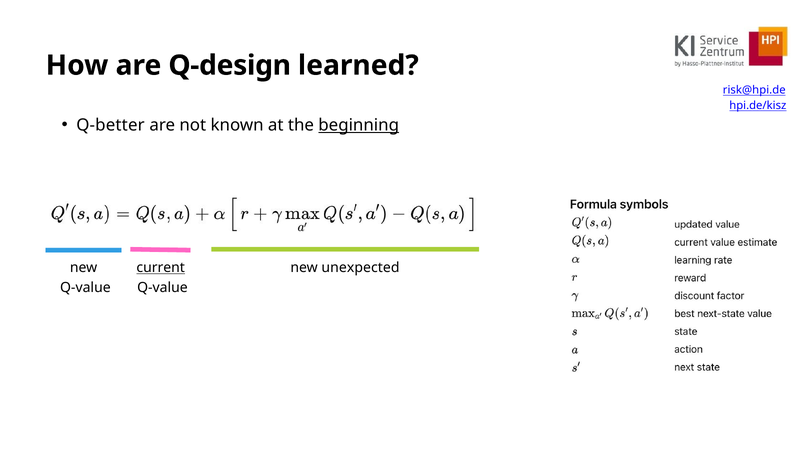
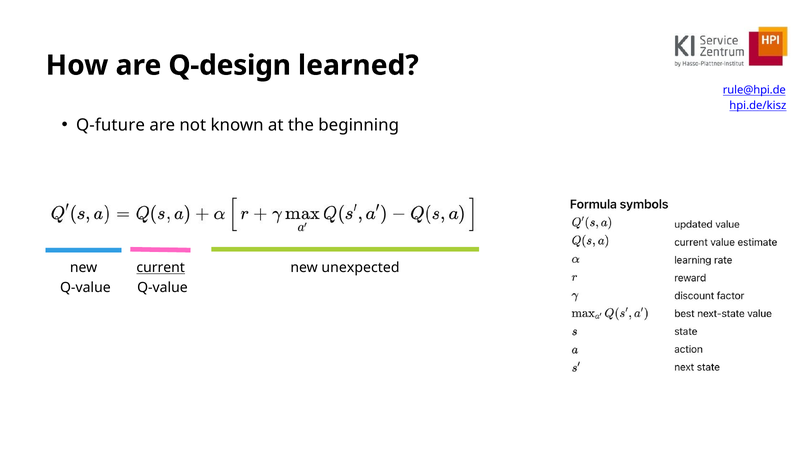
risk@hpi.de: risk@hpi.de -> rule@hpi.de
Q-better: Q-better -> Q-future
beginning underline: present -> none
